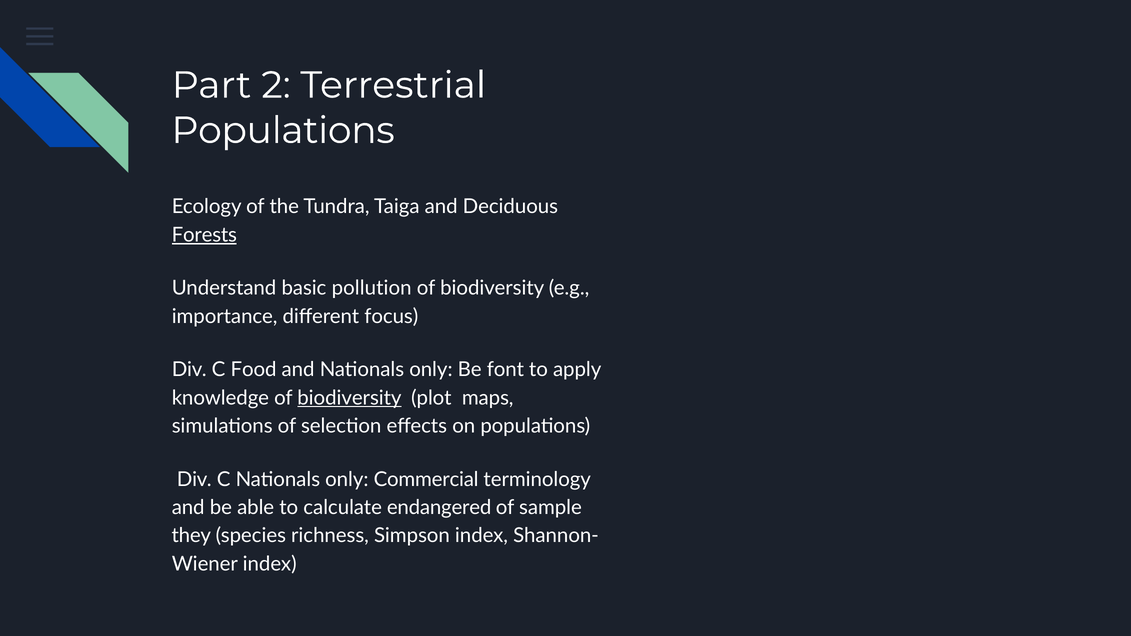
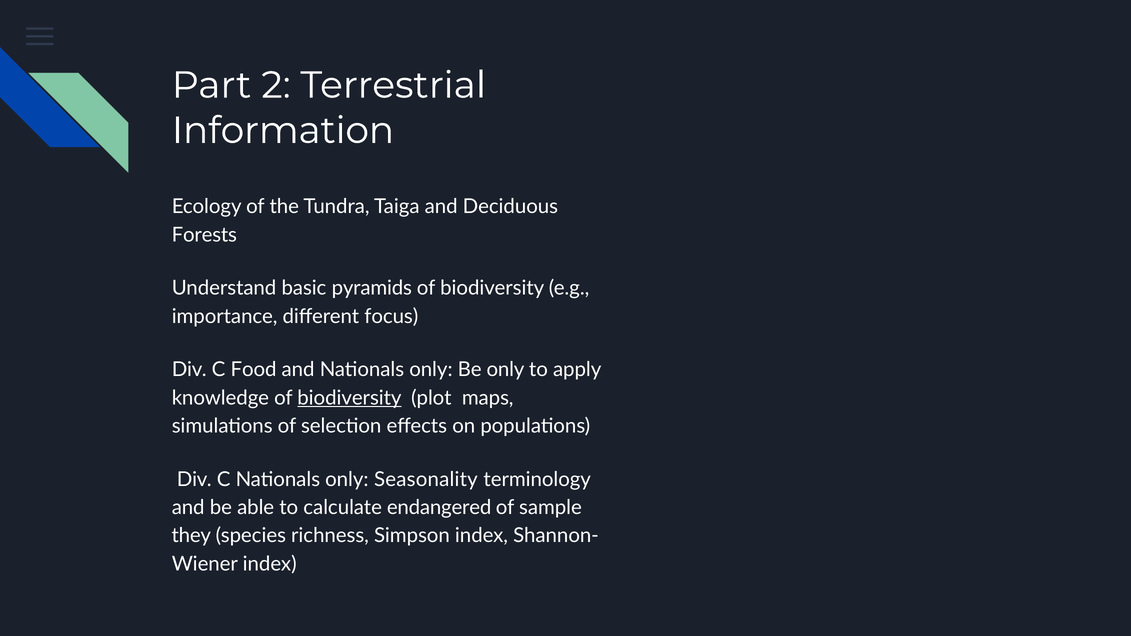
Populations at (283, 131): Populations -> Information
Forests underline: present -> none
pollution: pollution -> pyramids
Be font: font -> only
Commercial: Commercial -> Seasonality
